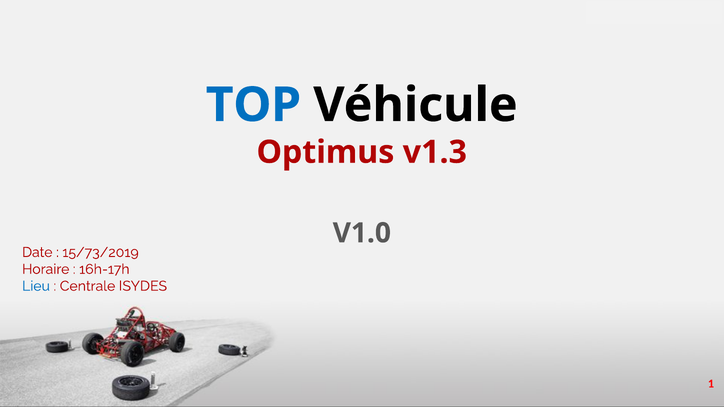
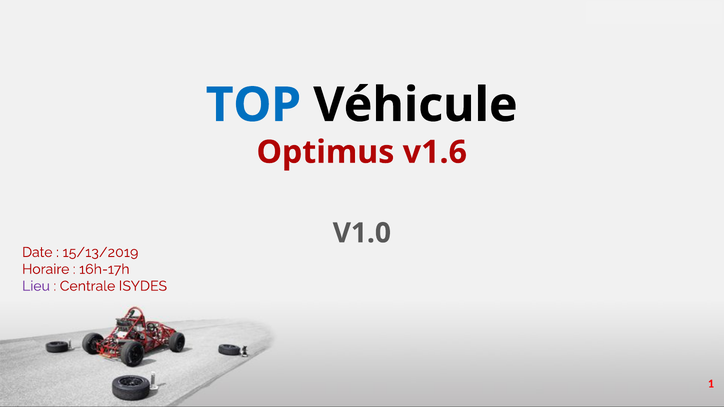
v1.3: v1.3 -> v1.6
15/73/2019: 15/73/2019 -> 15/13/2019
Lieu colour: blue -> purple
